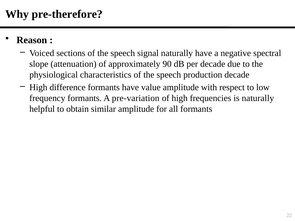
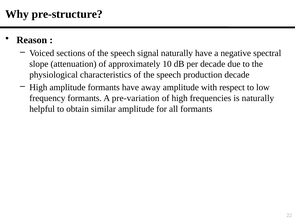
pre-therefore: pre-therefore -> pre-structure
90: 90 -> 10
High difference: difference -> amplitude
value: value -> away
